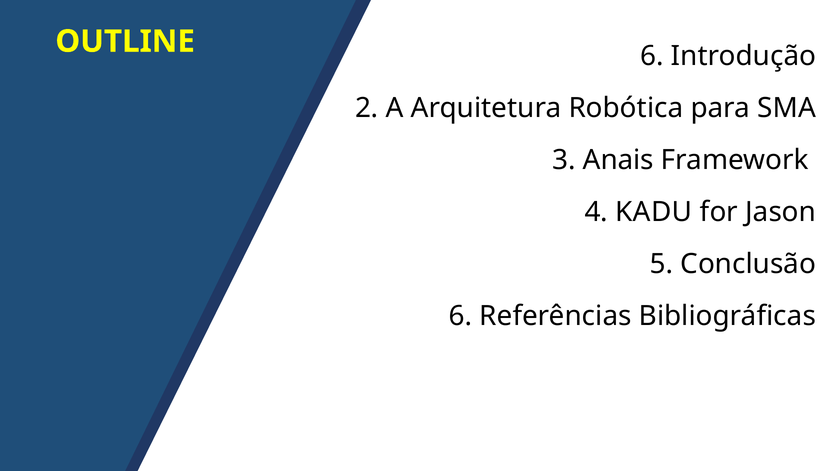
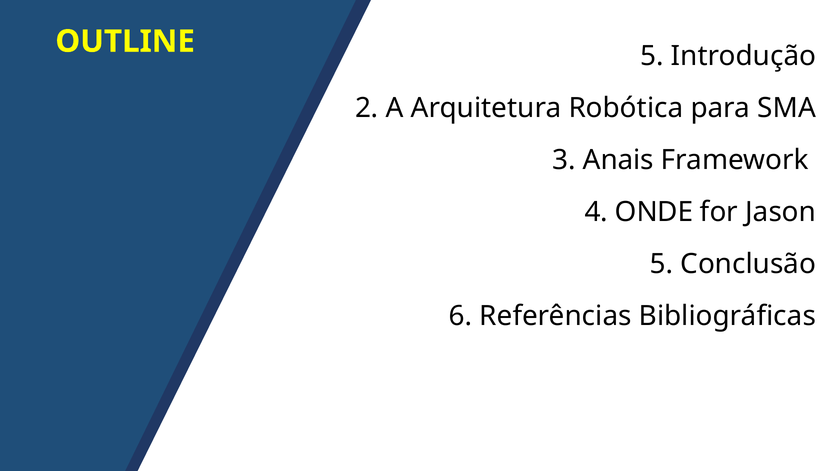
OUTLINE 6: 6 -> 5
KADU: KADU -> ONDE
